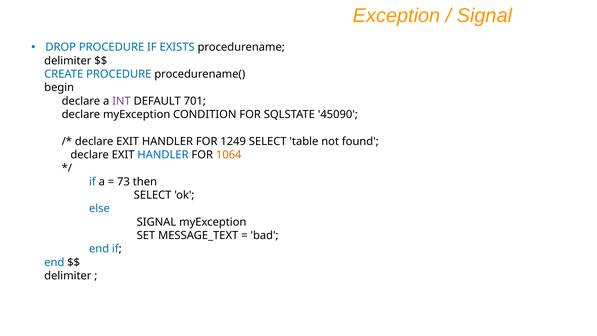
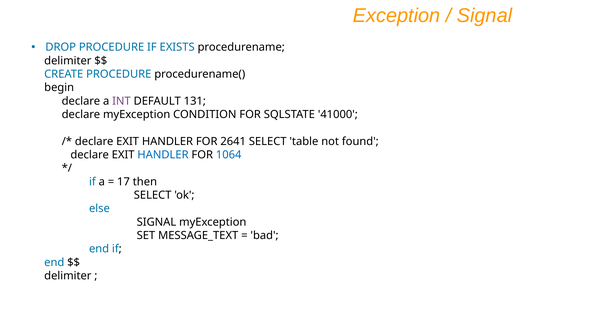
701: 701 -> 131
45090: 45090 -> 41000
1249: 1249 -> 2641
1064 colour: orange -> blue
73: 73 -> 17
